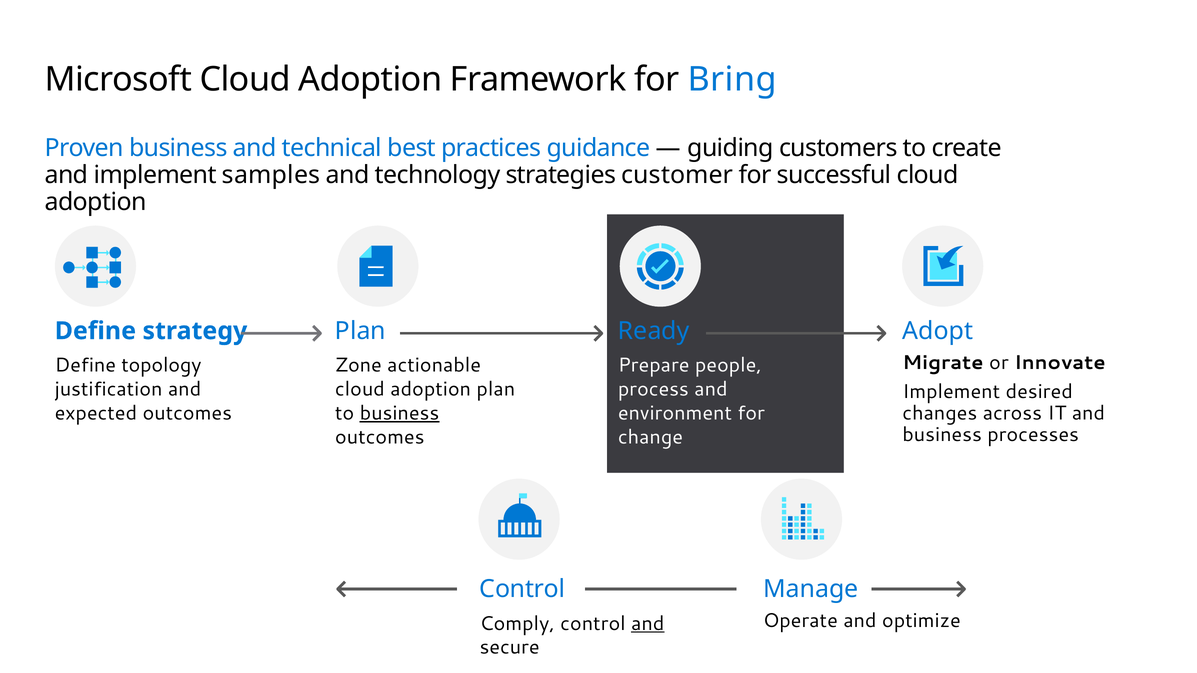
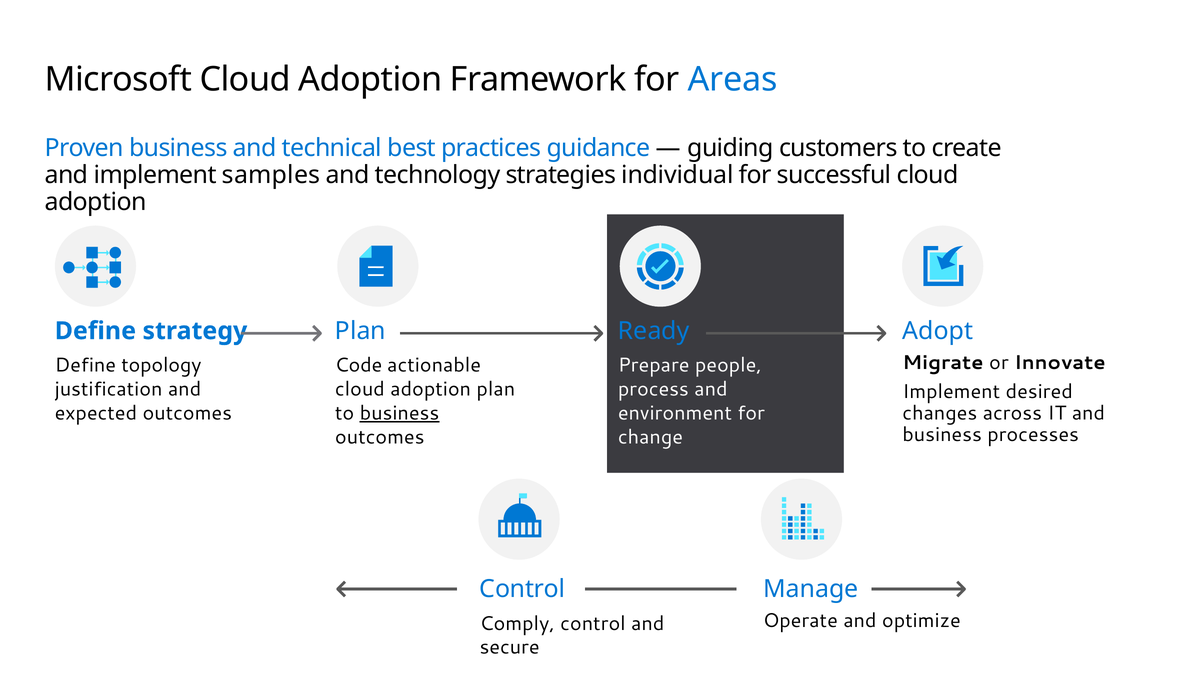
Bring: Bring -> Areas
customer: customer -> individual
Zone: Zone -> Code
and at (648, 624) underline: present -> none
